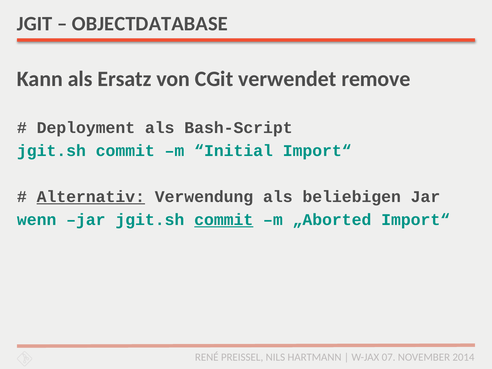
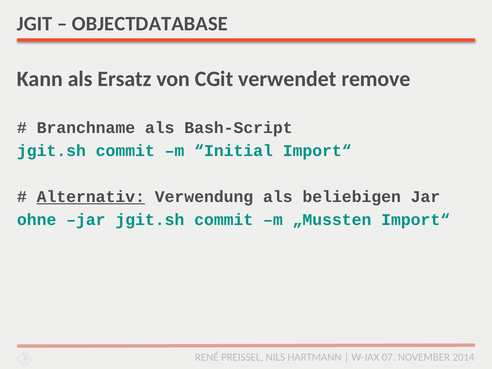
Deployment: Deployment -> Branchname
wenn: wenn -> ohne
commit at (224, 220) underline: present -> none
„Aborted: „Aborted -> „Mussten
